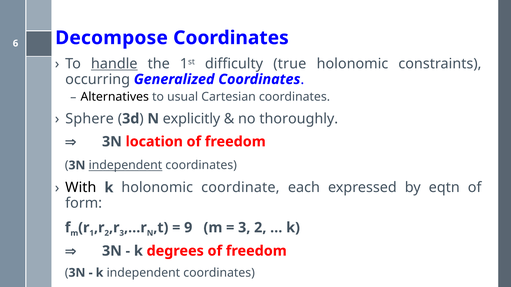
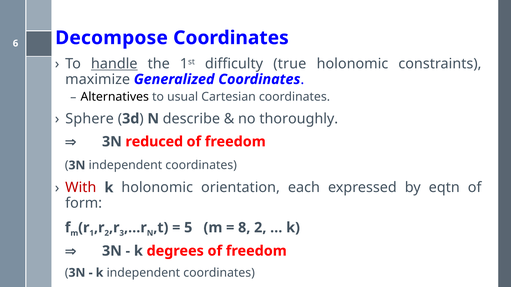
occurring: occurring -> maximize
explicitly: explicitly -> describe
location: location -> reduced
independent at (125, 166) underline: present -> none
With colour: black -> red
coordinate: coordinate -> orientation
9: 9 -> 5
3 at (244, 228): 3 -> 8
